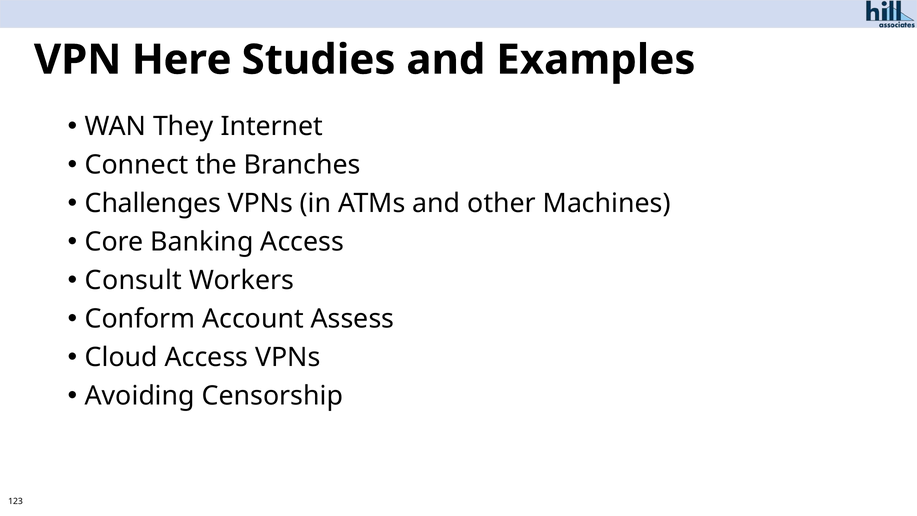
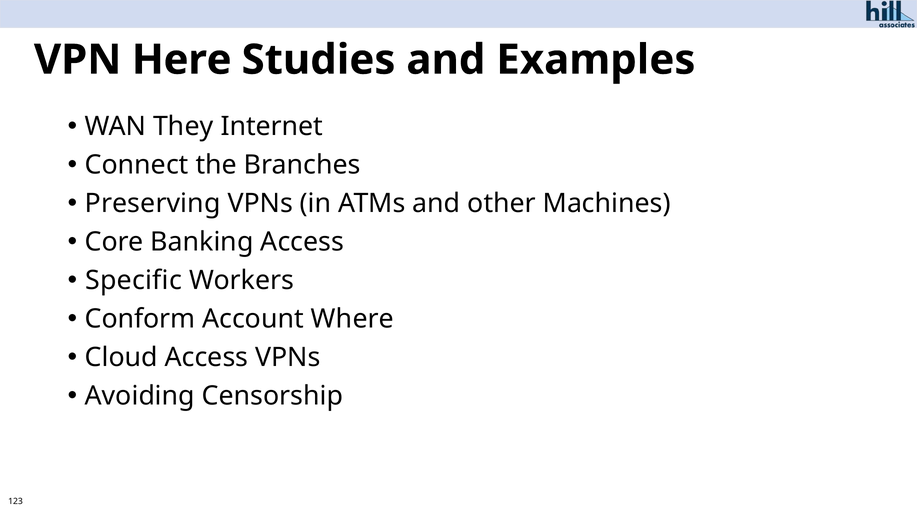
Challenges: Challenges -> Preserving
Consult: Consult -> Specific
Assess: Assess -> Where
